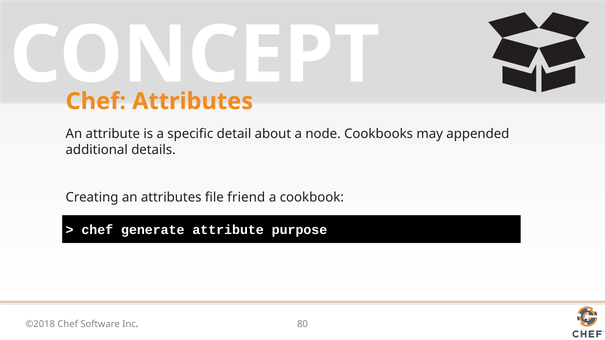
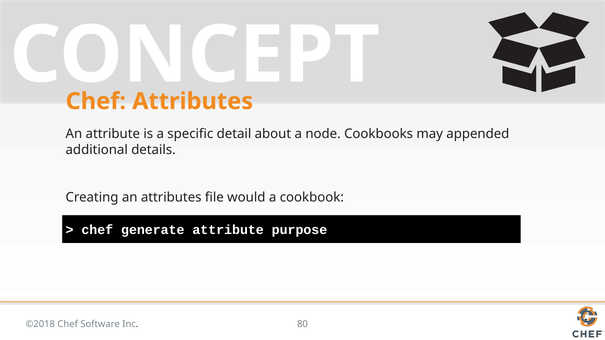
friend: friend -> would
